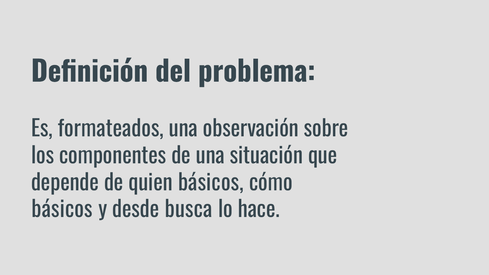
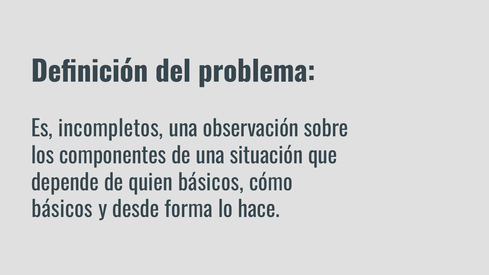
formateados: formateados -> incompletos
busca: busca -> forma
